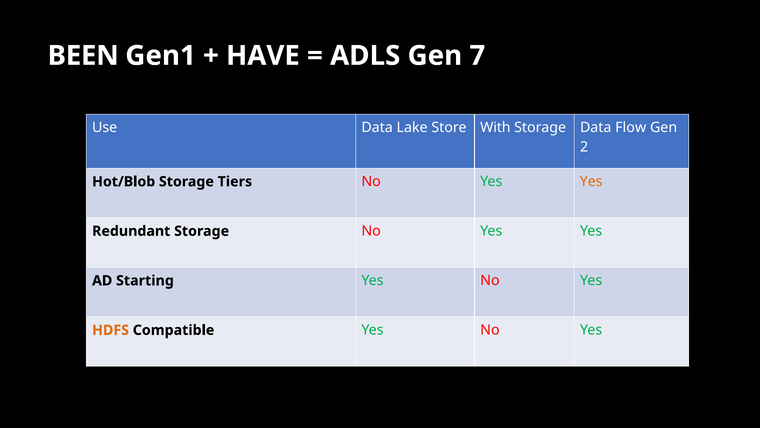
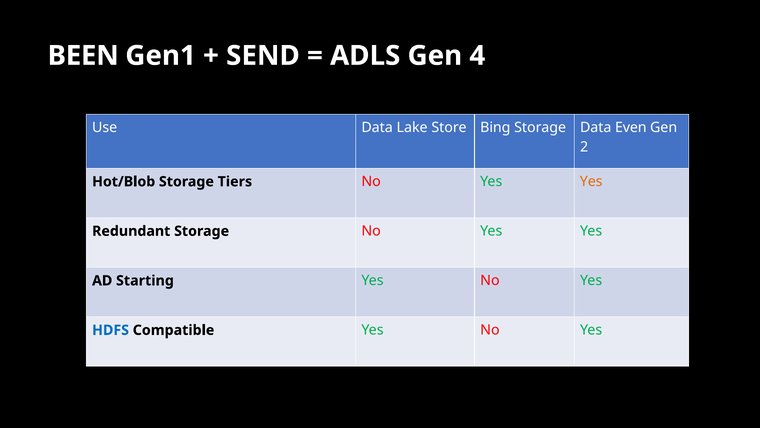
HAVE: HAVE -> SEND
7: 7 -> 4
With: With -> Bing
Flow: Flow -> Even
HDFS colour: orange -> blue
